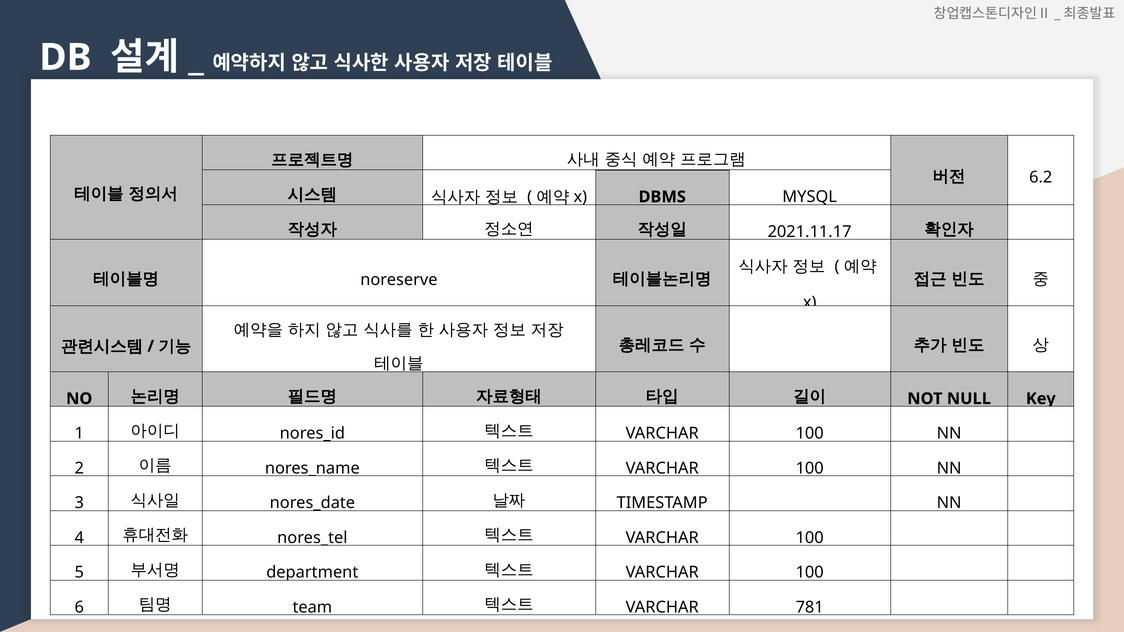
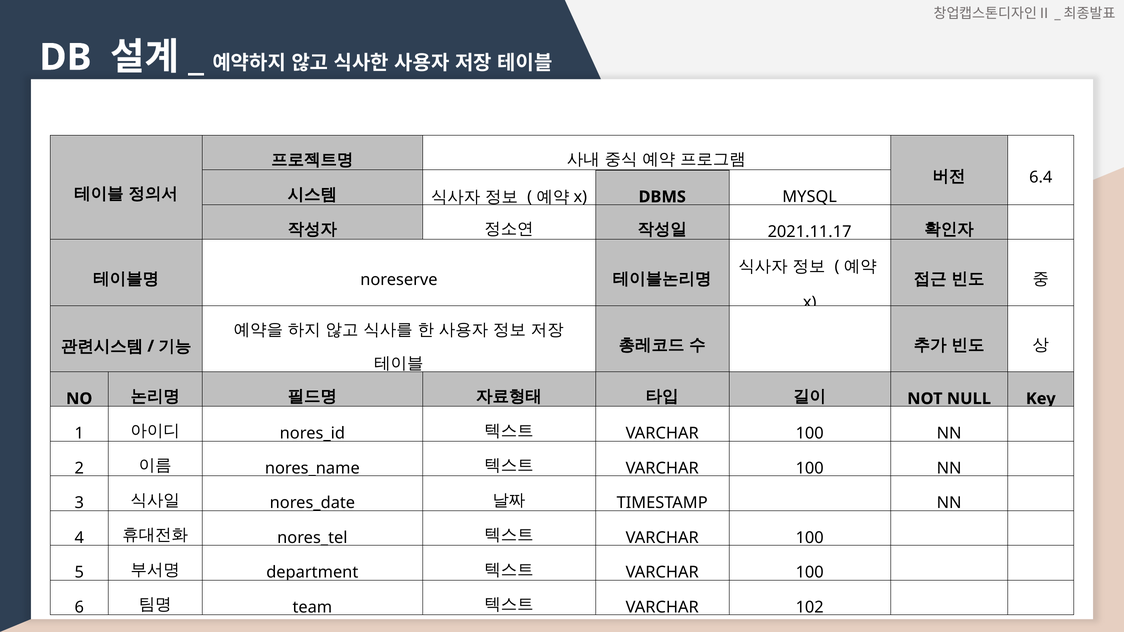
6.2: 6.2 -> 6.4
781: 781 -> 102
